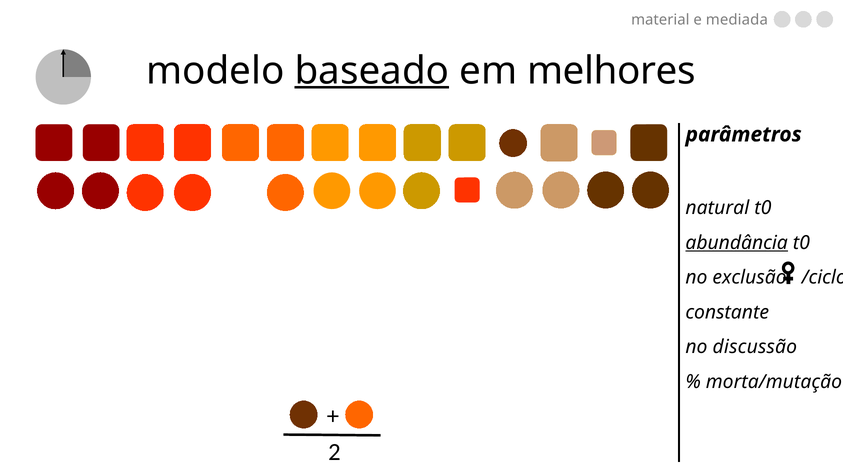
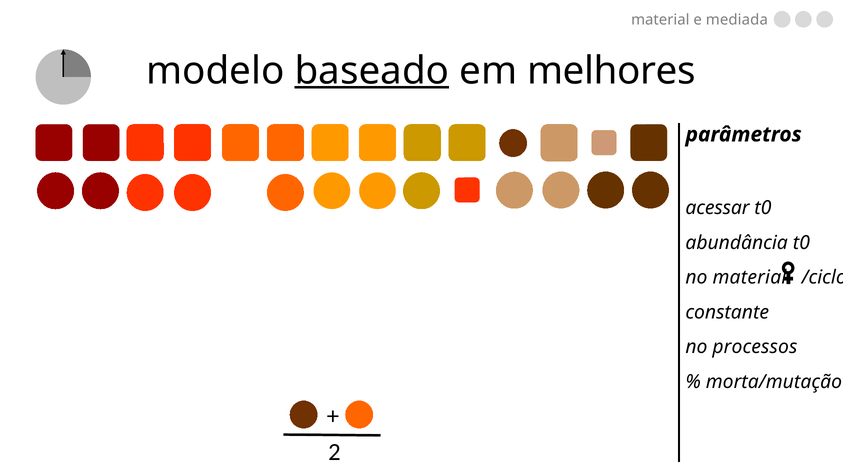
natural: natural -> acessar
abundância underline: present -> none
no exclusão: exclusão -> material
discussão: discussão -> processos
